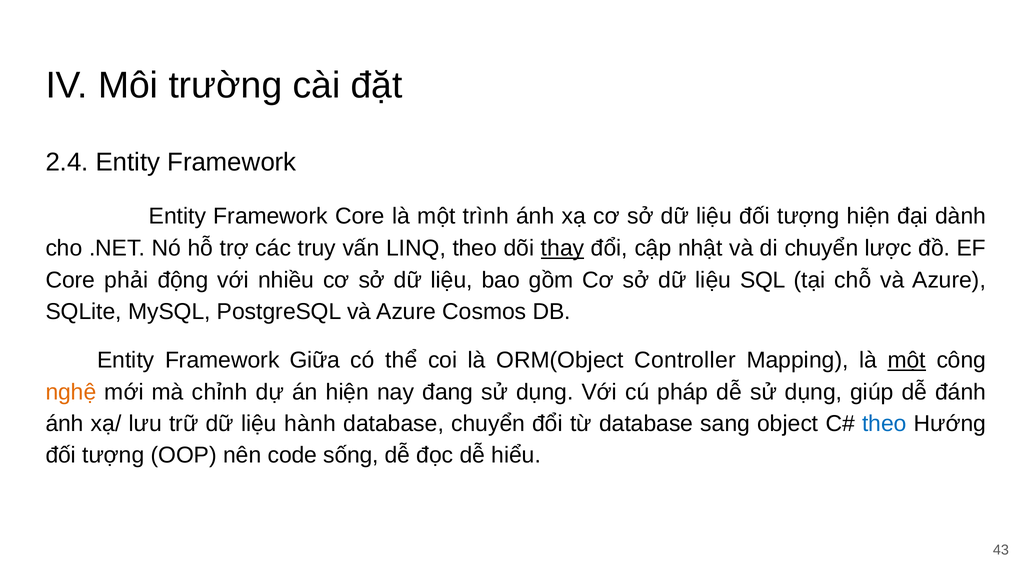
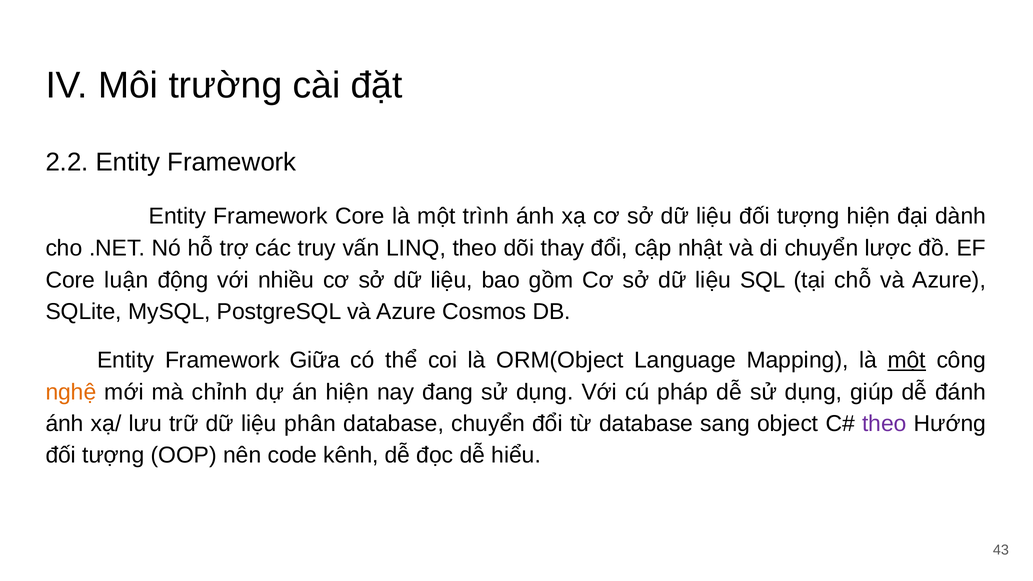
2.4: 2.4 -> 2.2
thay underline: present -> none
phải: phải -> luận
Controller: Controller -> Language
hành: hành -> phân
theo at (884, 424) colour: blue -> purple
sống: sống -> kênh
